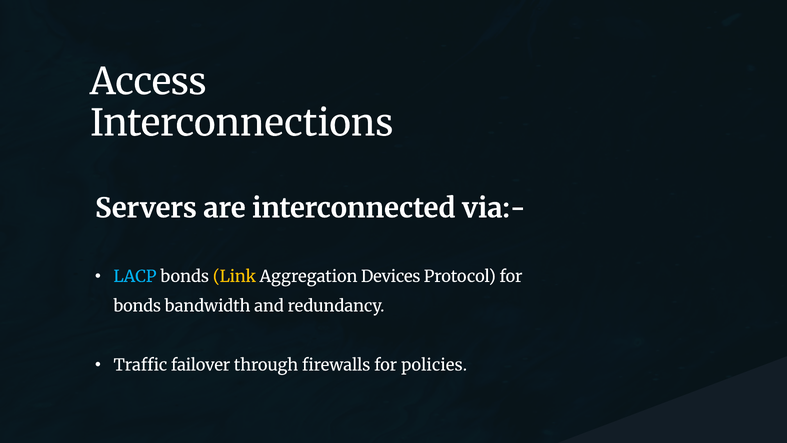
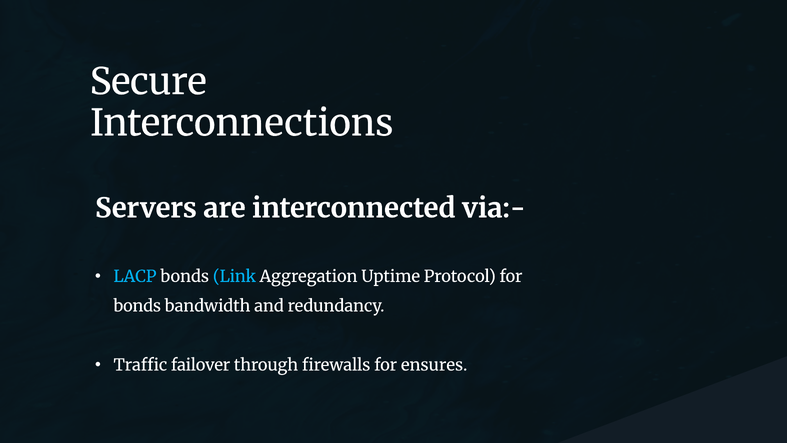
Access: Access -> Secure
Link colour: yellow -> light blue
Devices: Devices -> Uptime
policies: policies -> ensures
